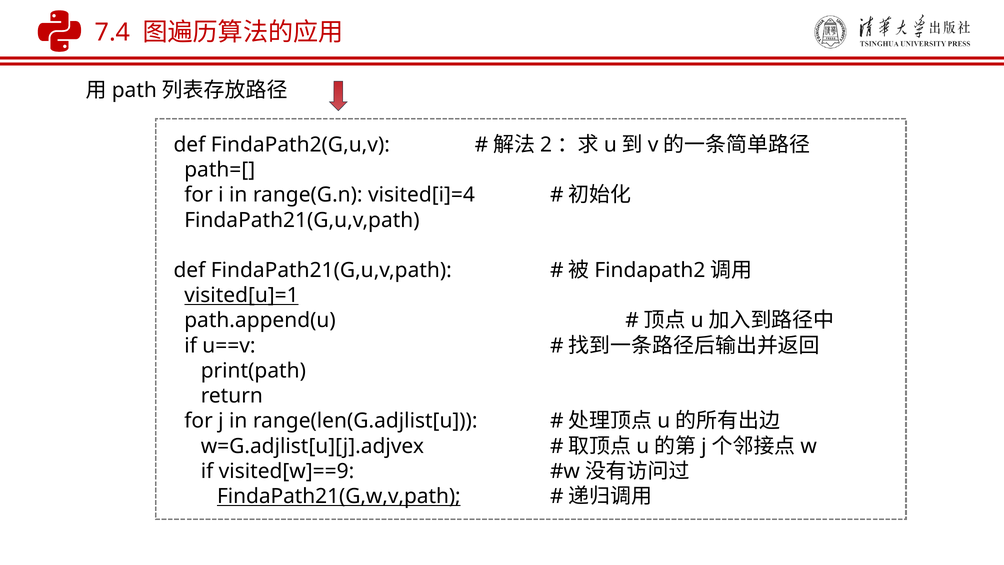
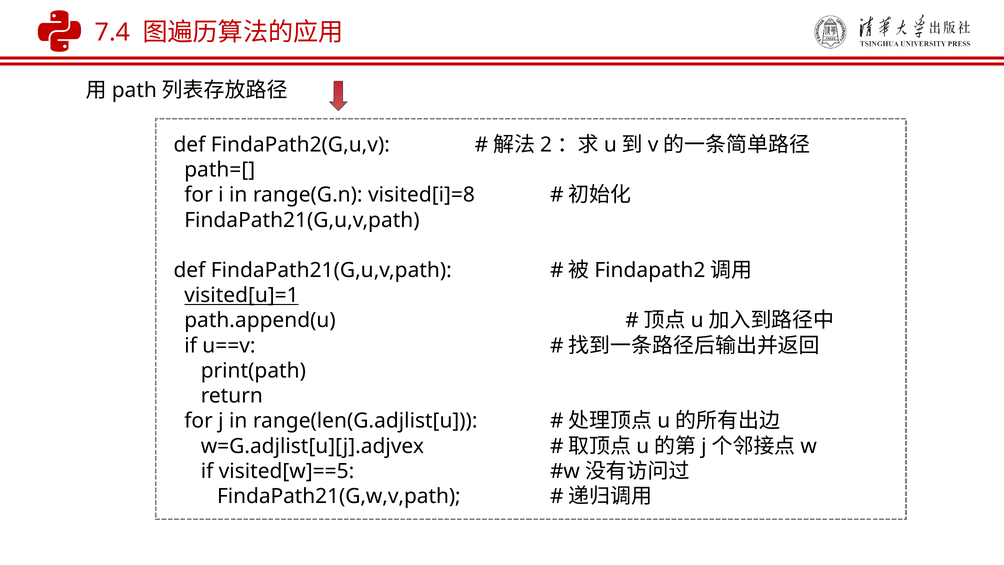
visited[i]=4: visited[i]=4 -> visited[i]=8
visited[w]==9: visited[w]==9 -> visited[w]==5
FindaPath21(G,w,v,path underline: present -> none
